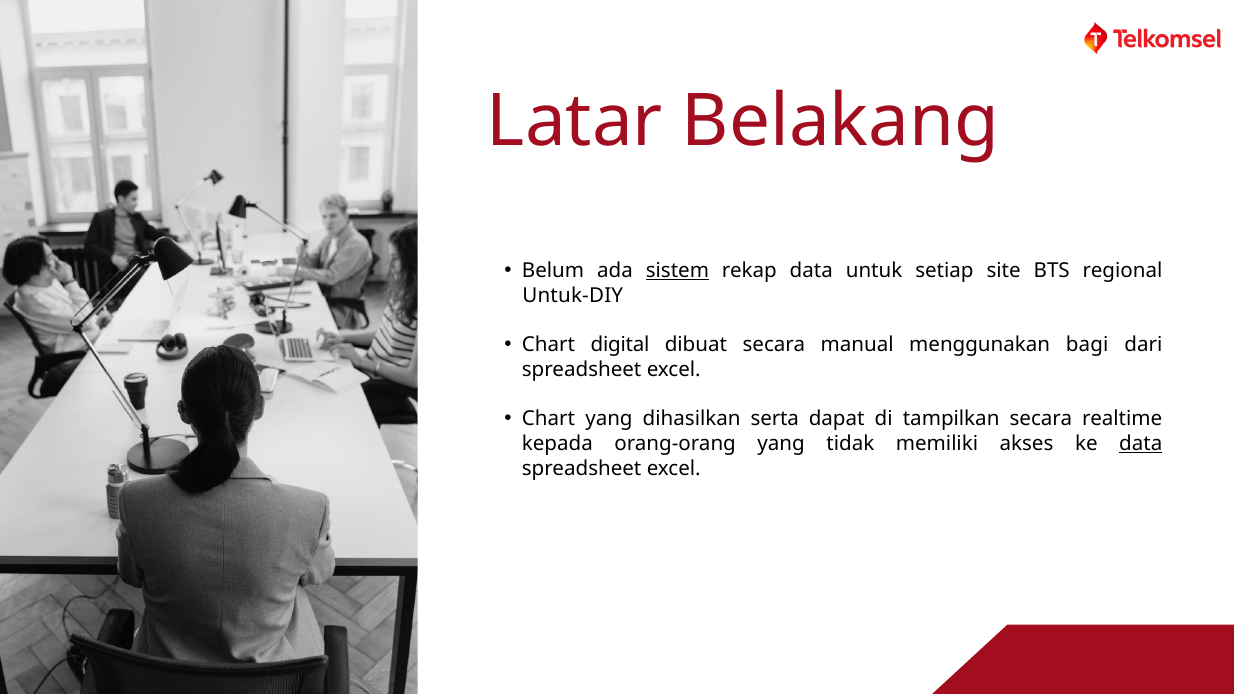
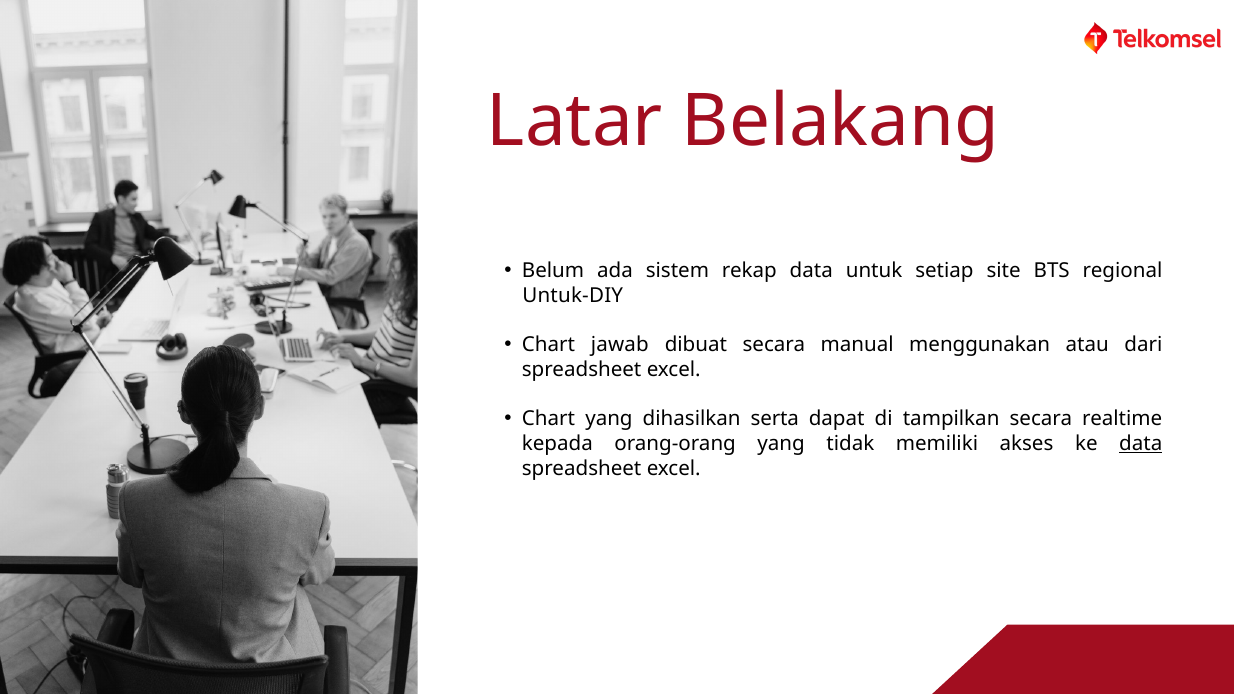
sistem underline: present -> none
digital: digital -> jawab
bagi: bagi -> atau
